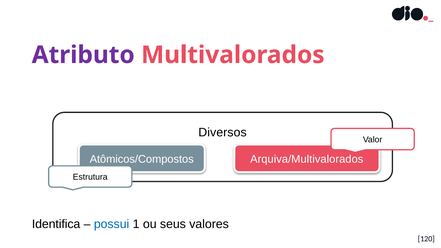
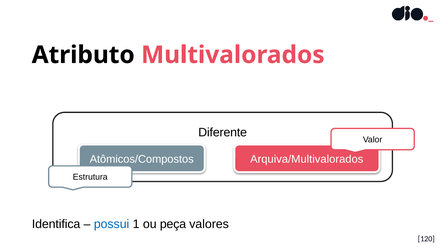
Atributo colour: purple -> black
Diversos: Diversos -> Diferente
seus: seus -> peça
